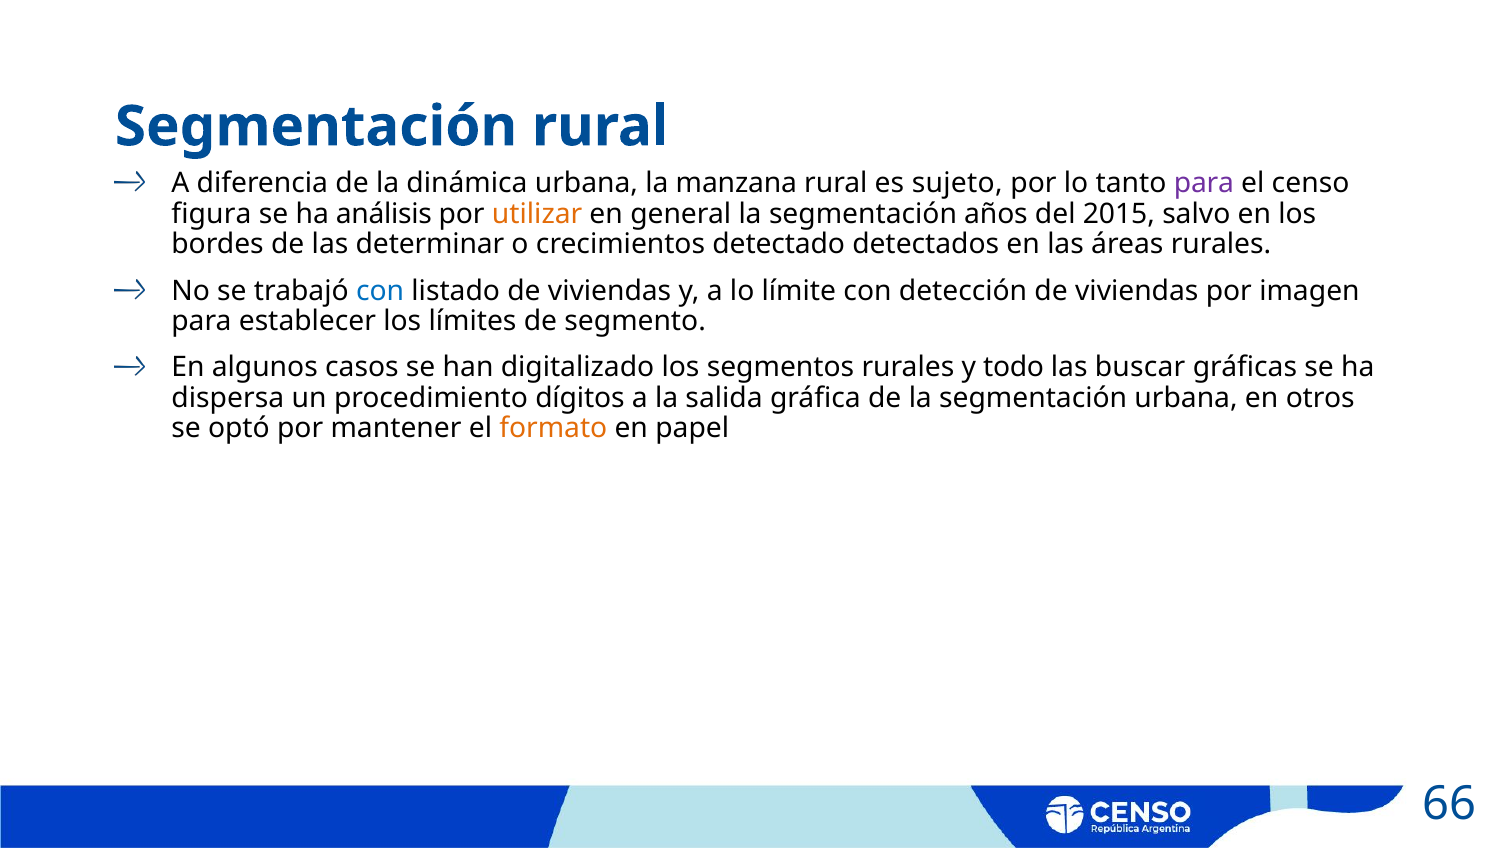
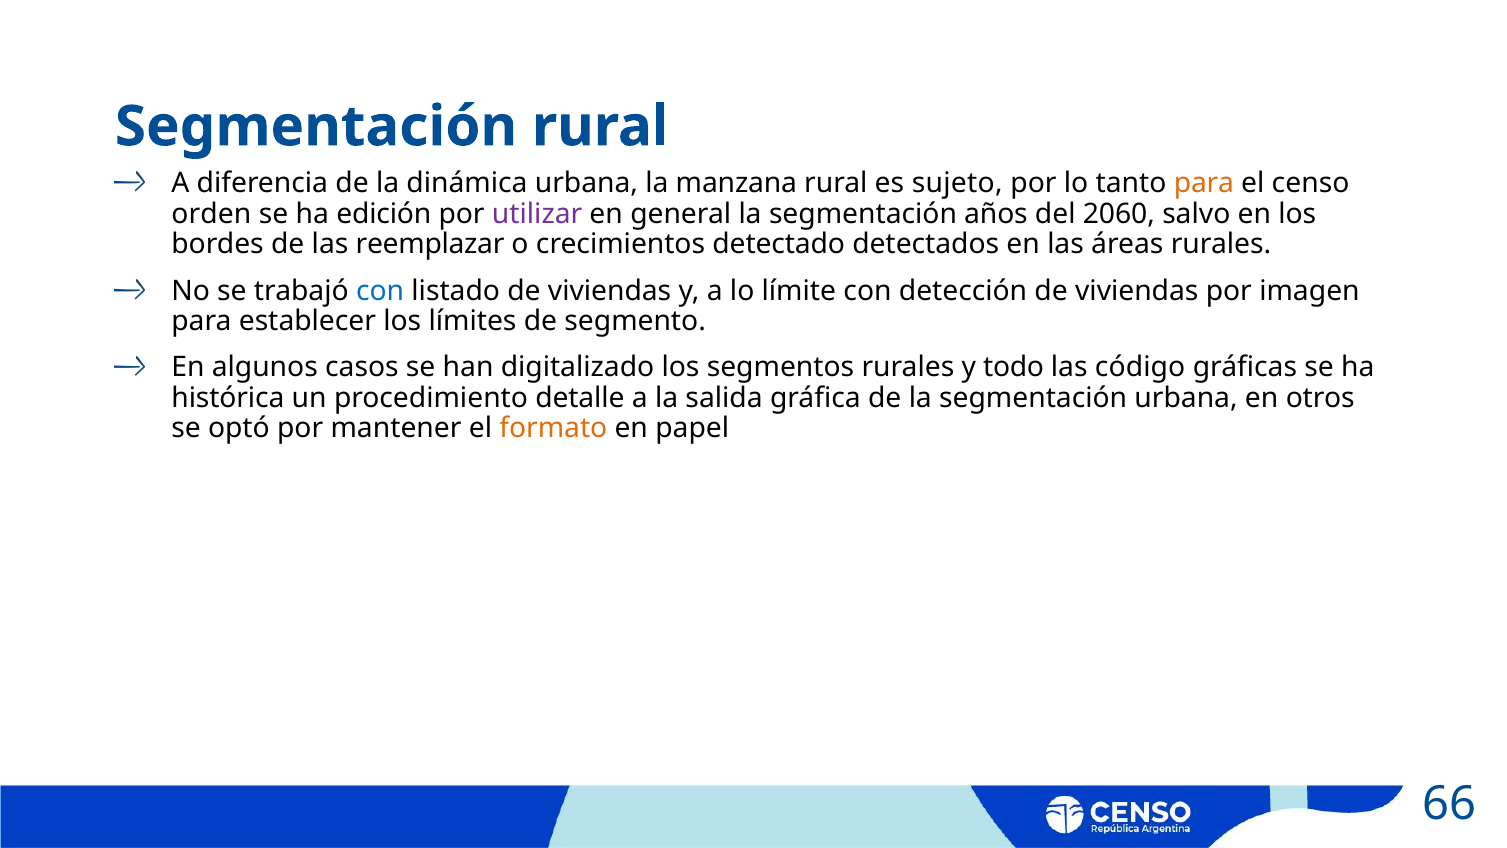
para at (1204, 183) colour: purple -> orange
figura: figura -> orden
análisis: análisis -> edición
utilizar colour: orange -> purple
2015: 2015 -> 2060
determinar: determinar -> reemplazar
buscar: buscar -> código
dispersa: dispersa -> histórica
dígitos: dígitos -> detalle
